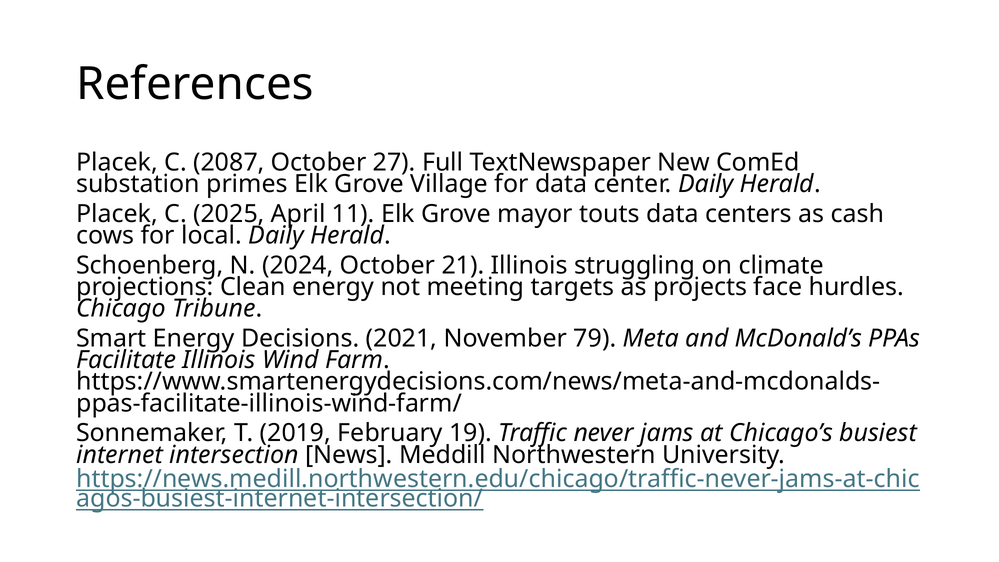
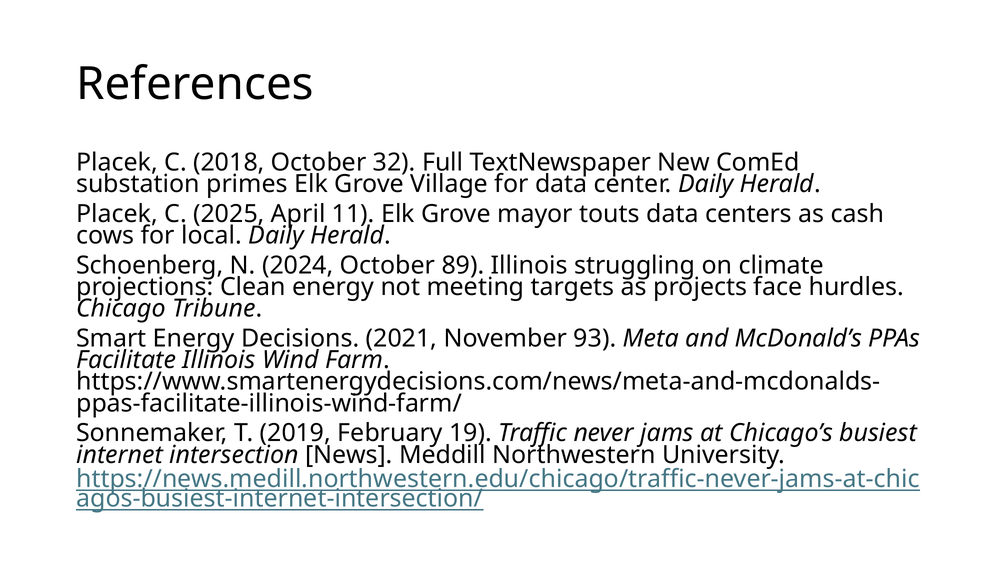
2087: 2087 -> 2018
27: 27 -> 32
21: 21 -> 89
79: 79 -> 93
